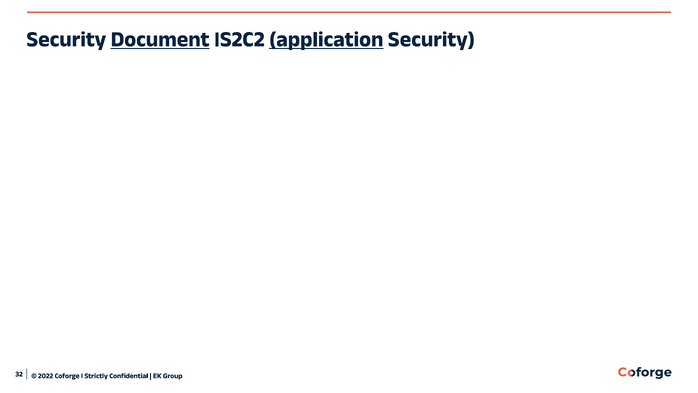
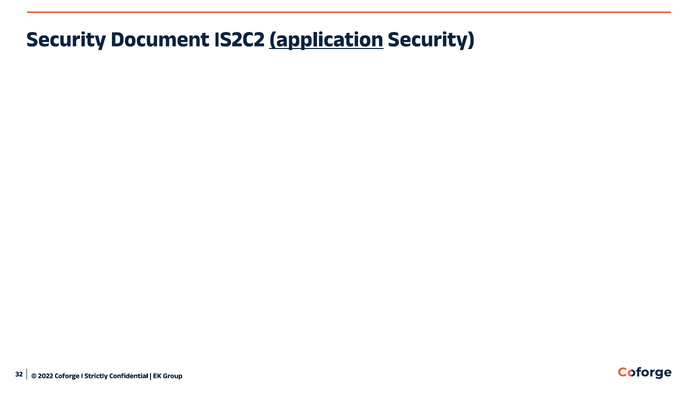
Document underline: present -> none
